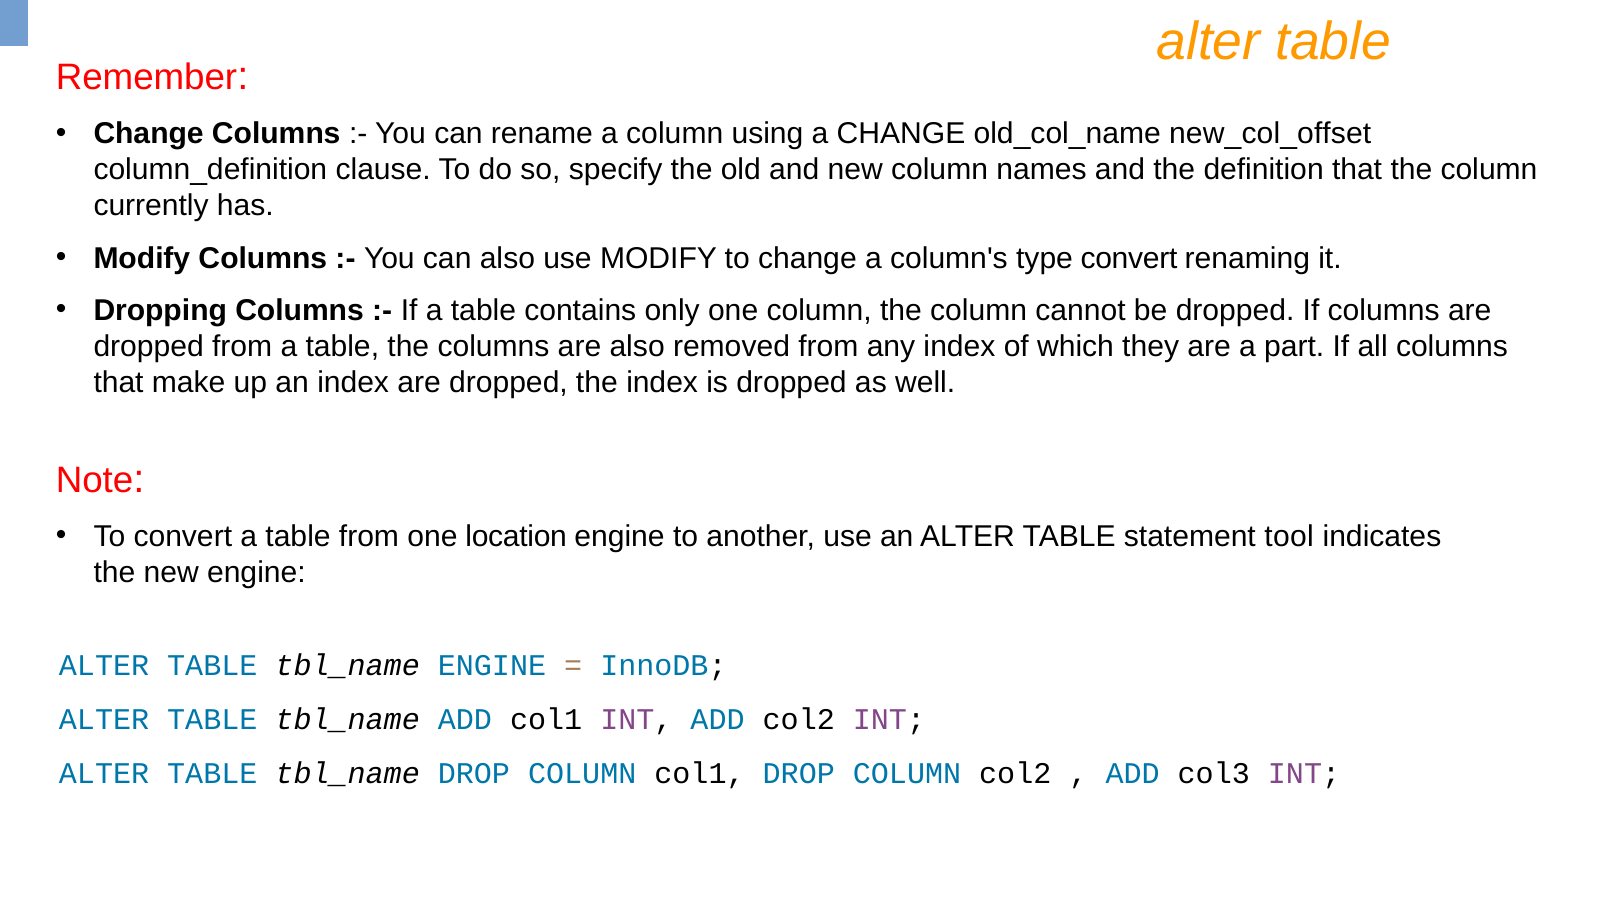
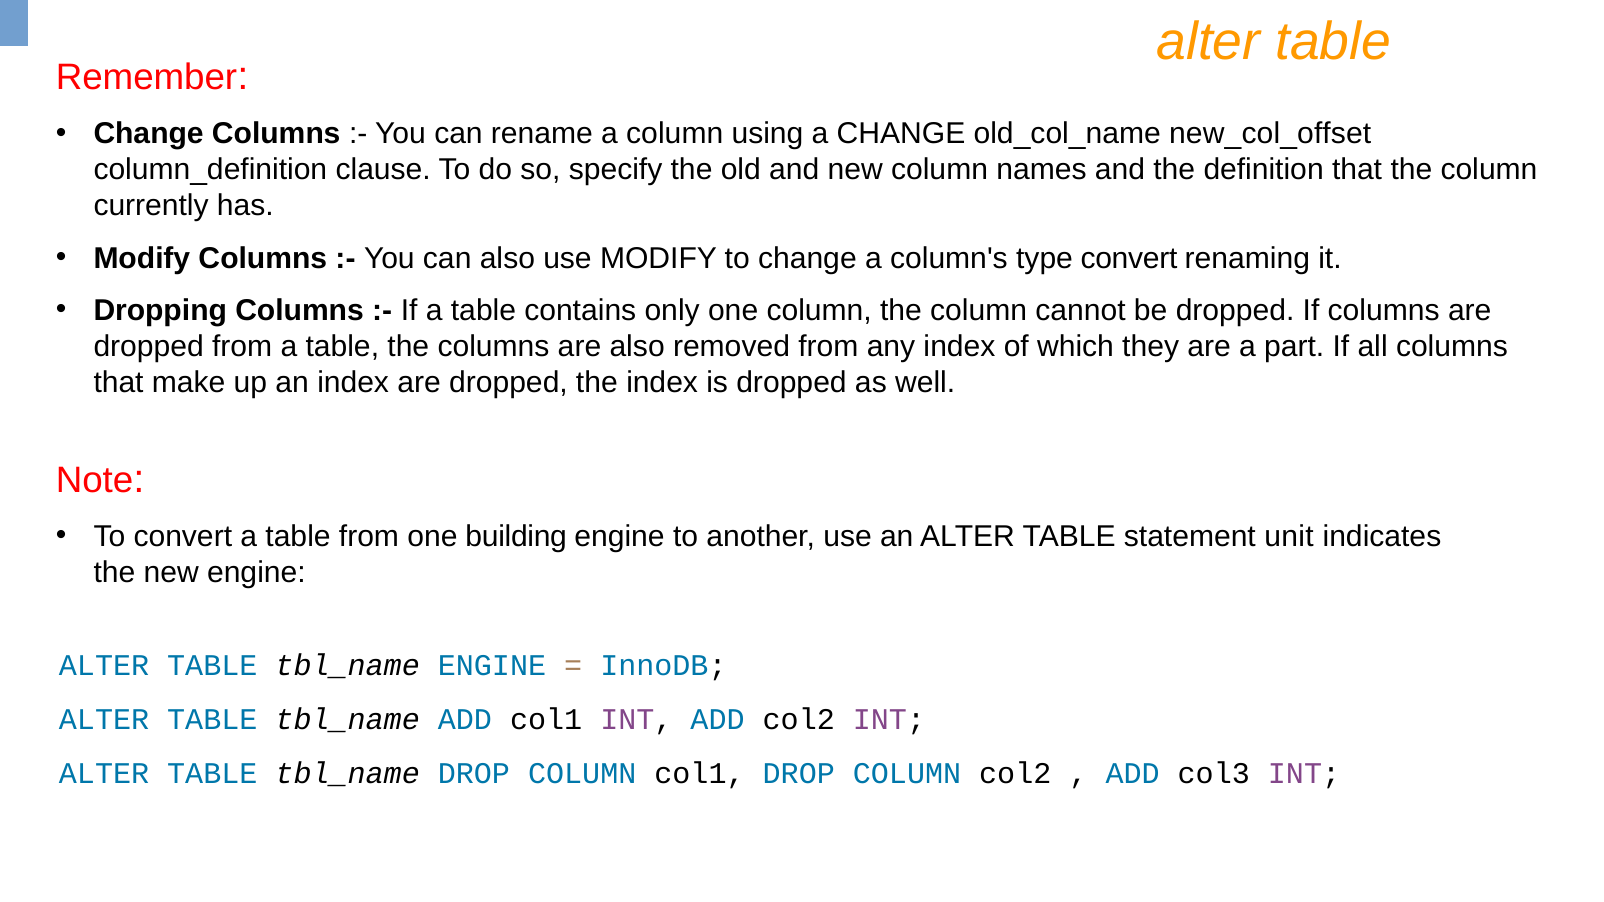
location: location -> building
tool: tool -> unit
